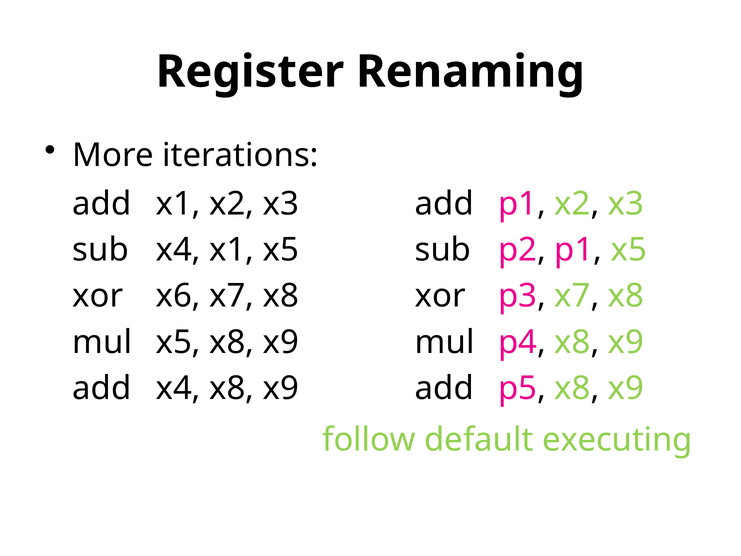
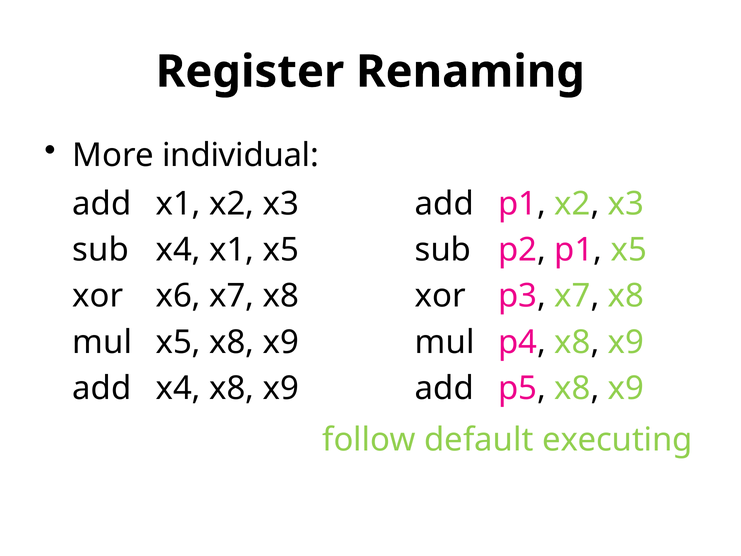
iterations: iterations -> individual
